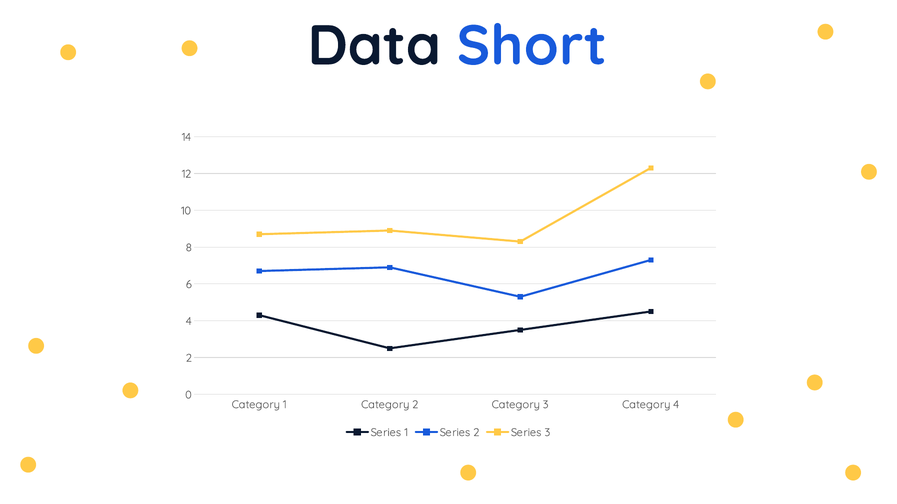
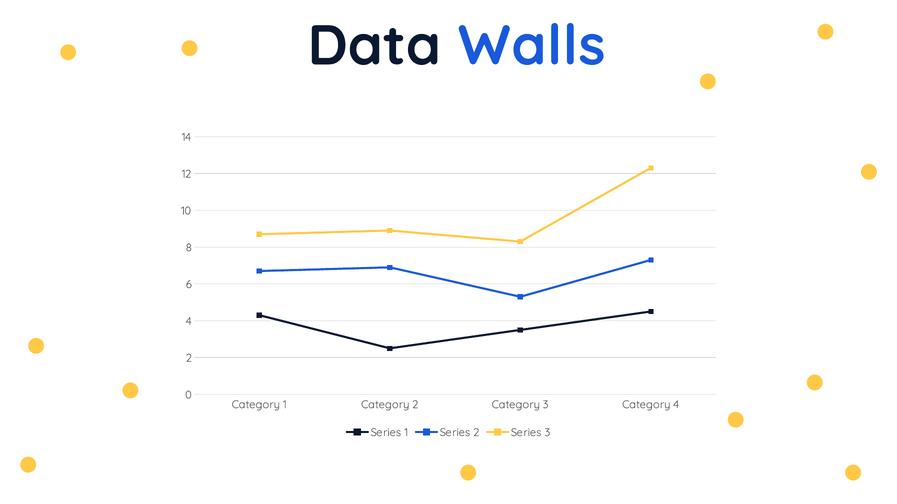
Short: Short -> Walls
